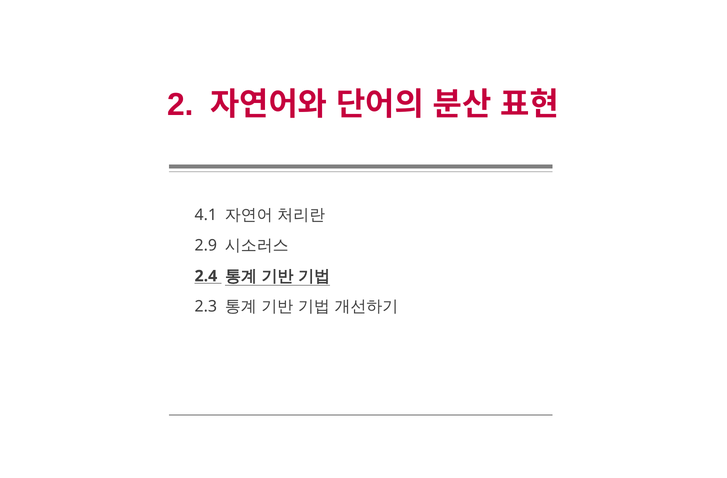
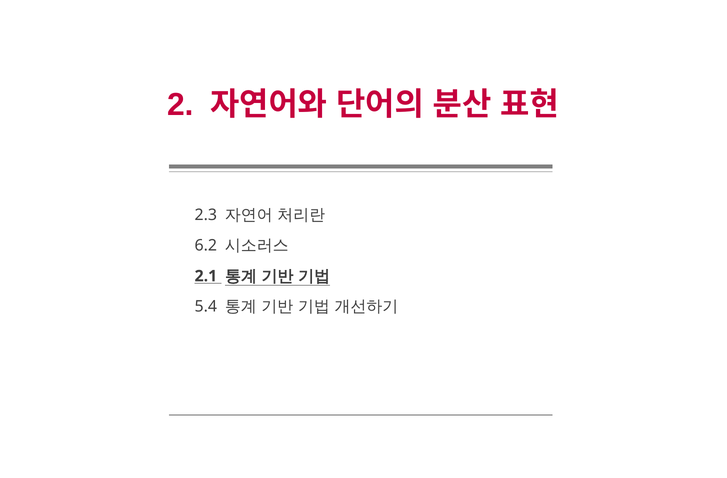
4.1: 4.1 -> 2.3
2.9: 2.9 -> 6.2
2.4: 2.4 -> 2.1
2.3: 2.3 -> 5.4
